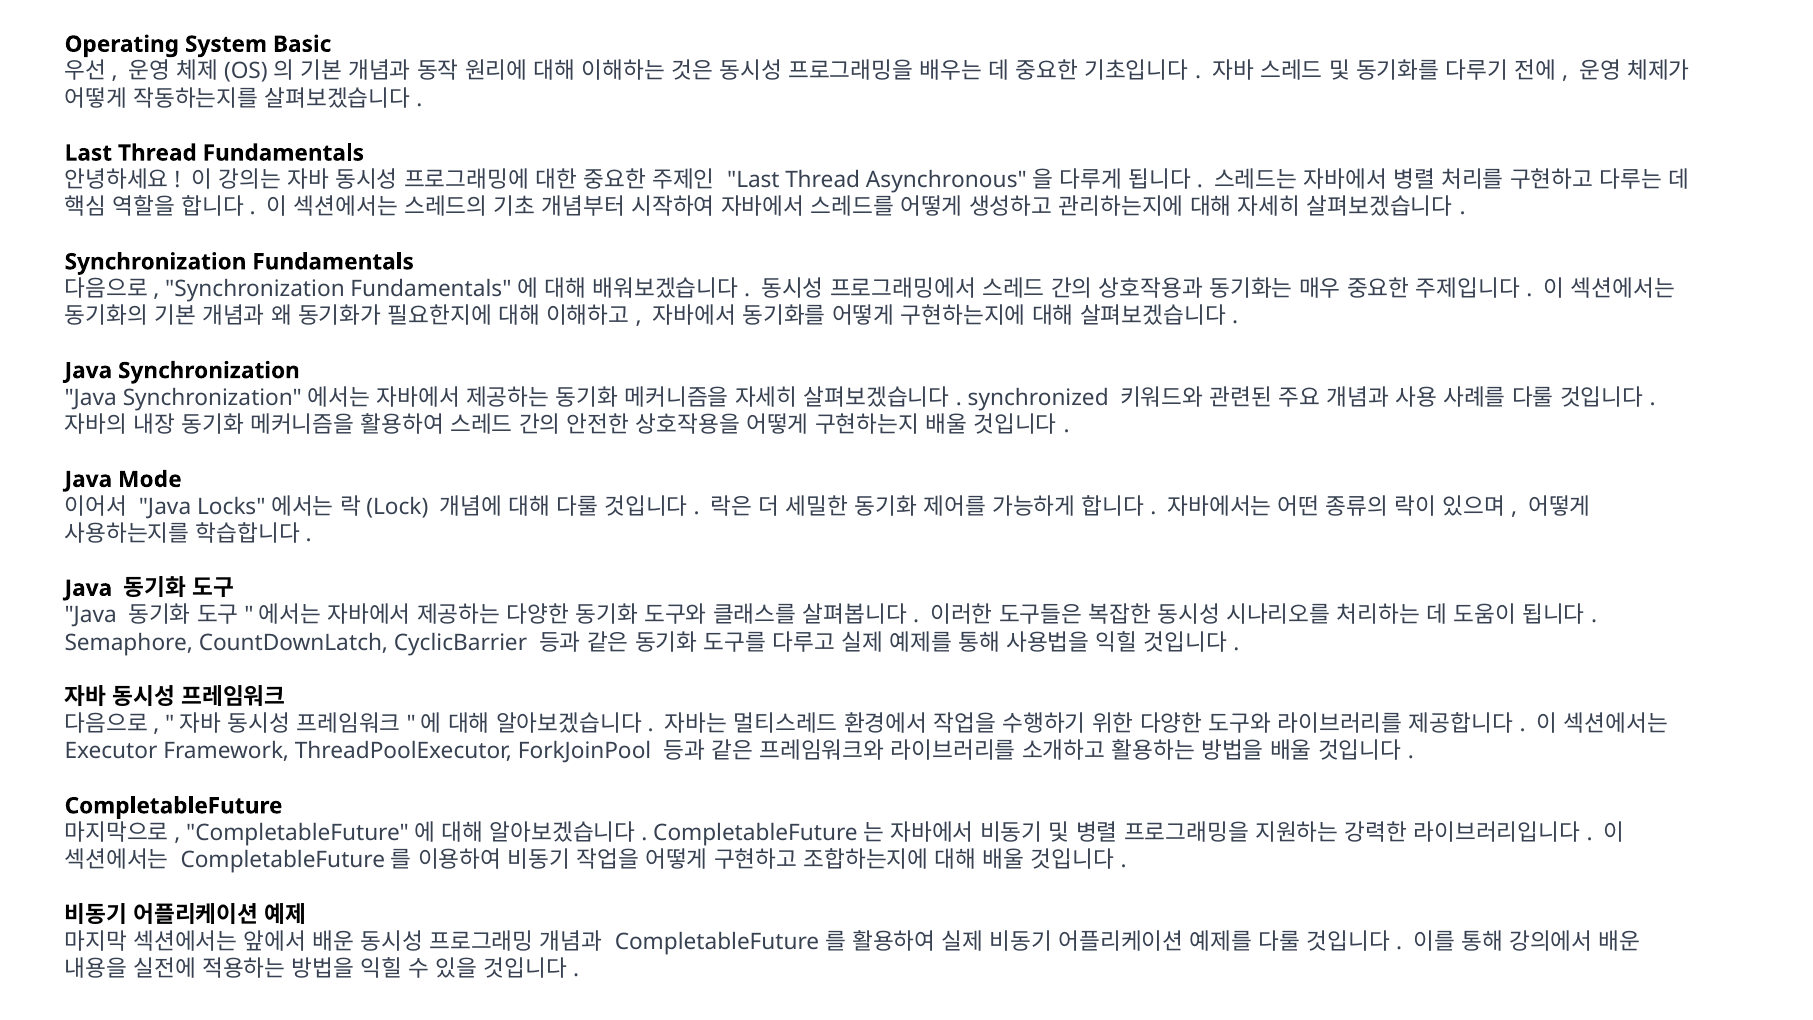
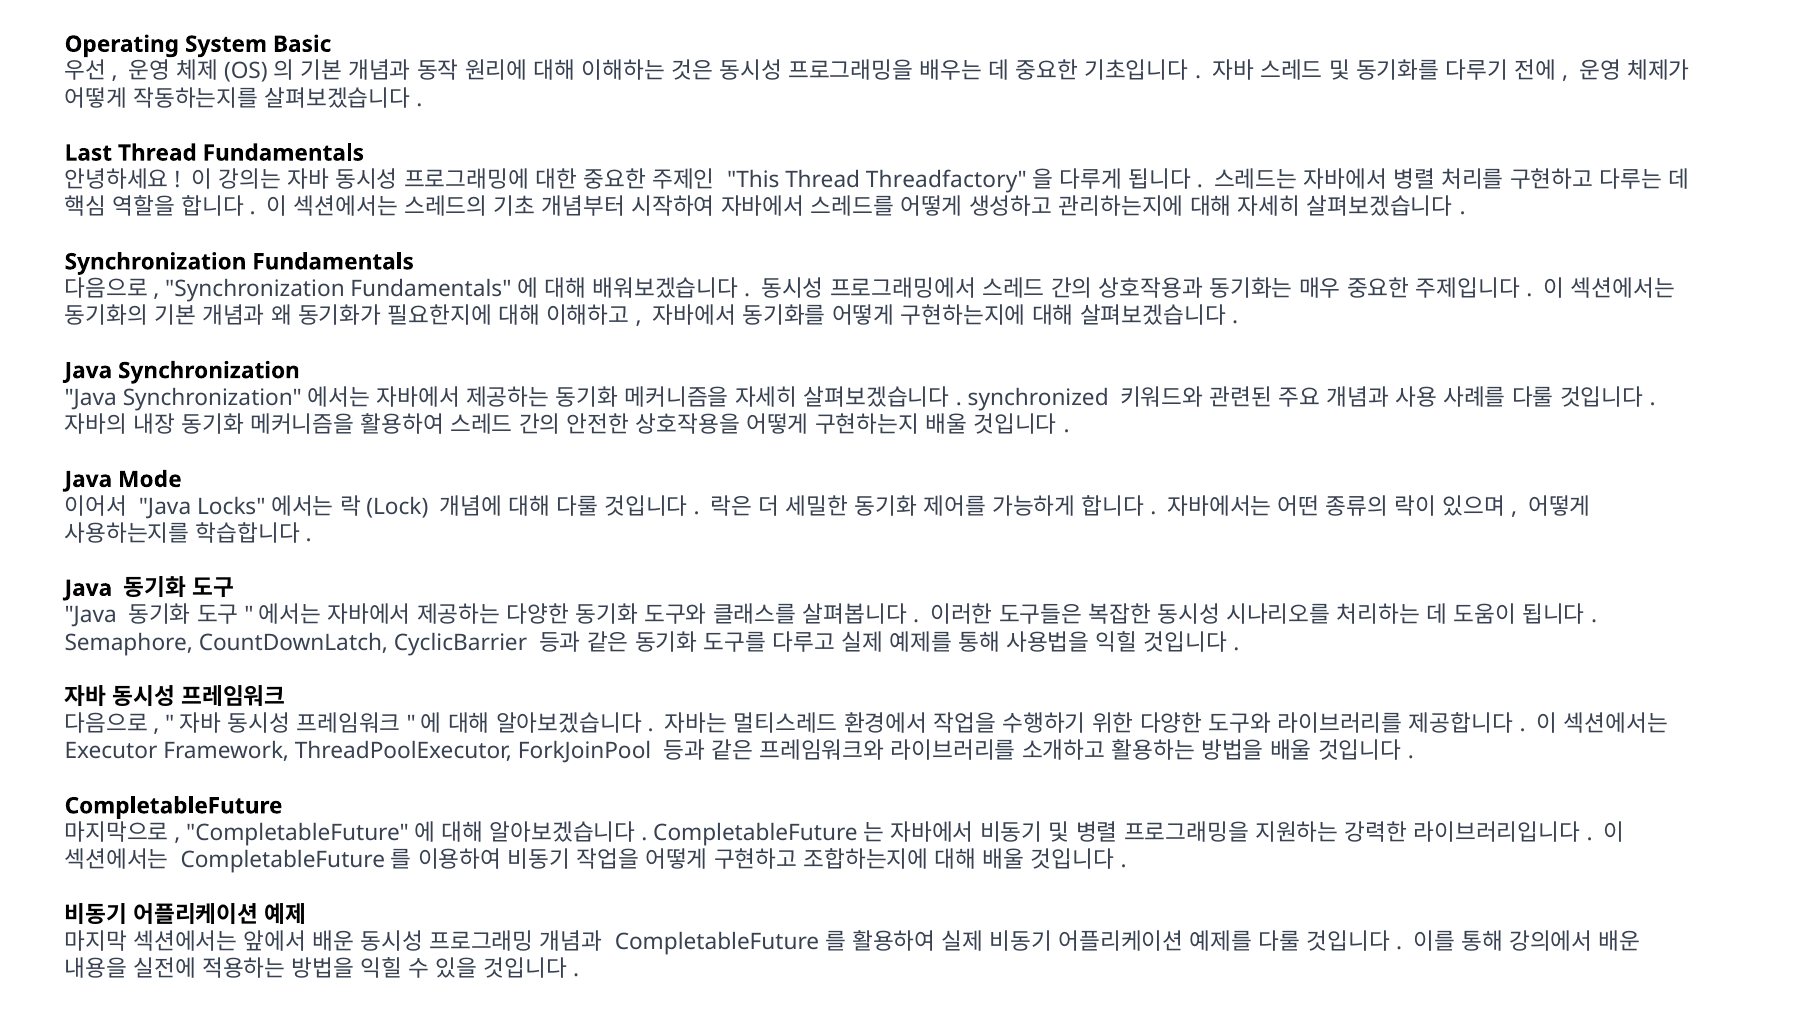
Last at (753, 180): Last -> This
Asynchronous: Asynchronous -> Threadfactory
